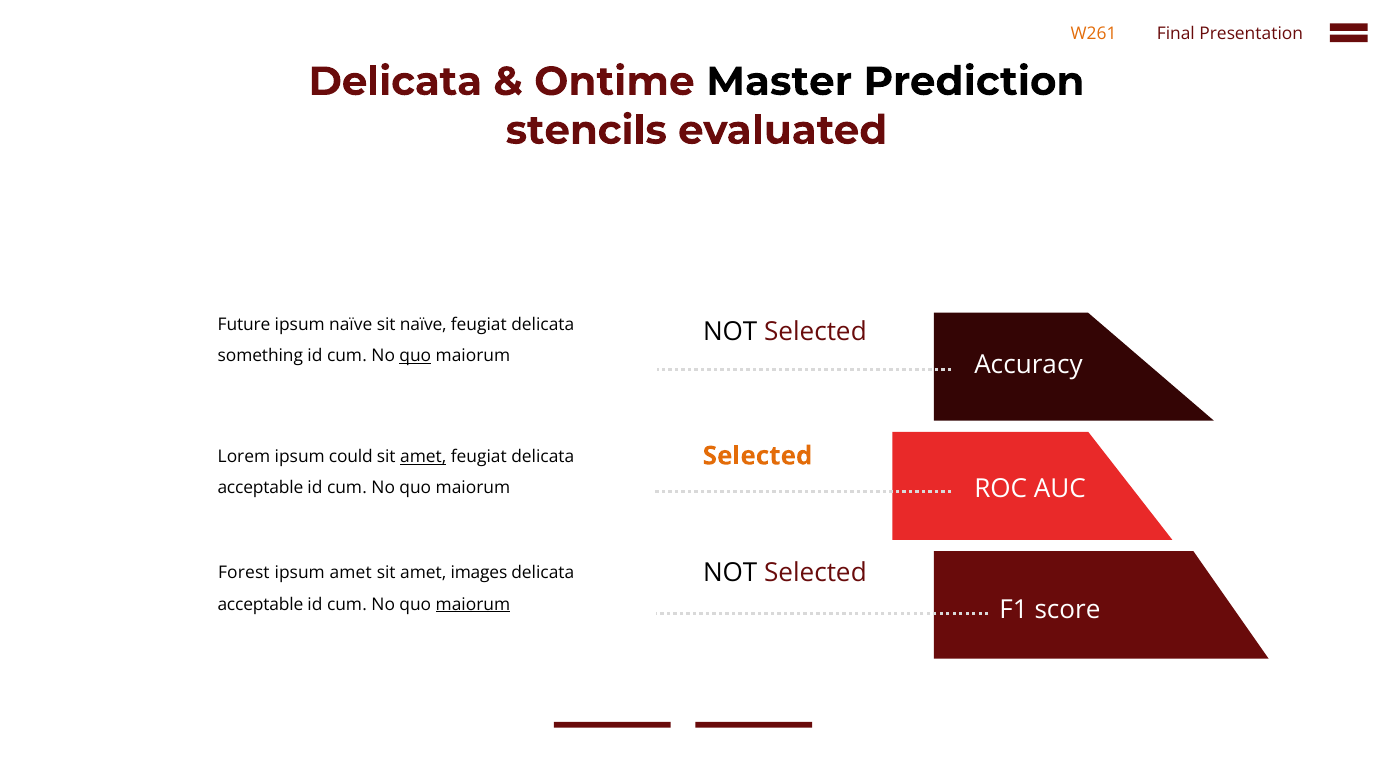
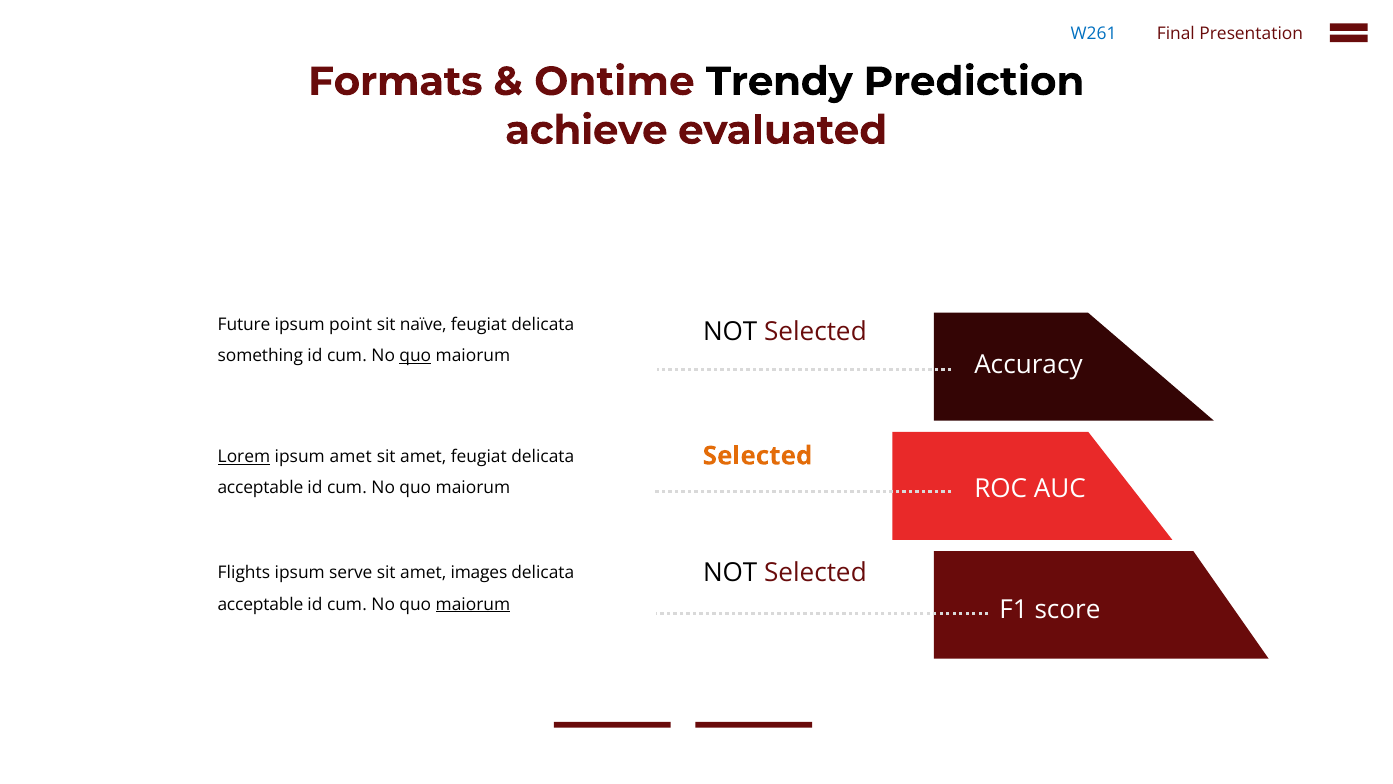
W261 colour: orange -> blue
Delicata at (395, 82): Delicata -> Formats
Master: Master -> Trendy
stencils: stencils -> achieve
ipsum naïve: naïve -> point
Lorem underline: none -> present
ipsum could: could -> amet
amet at (423, 456) underline: present -> none
Forest: Forest -> Flights
ipsum amet: amet -> serve
